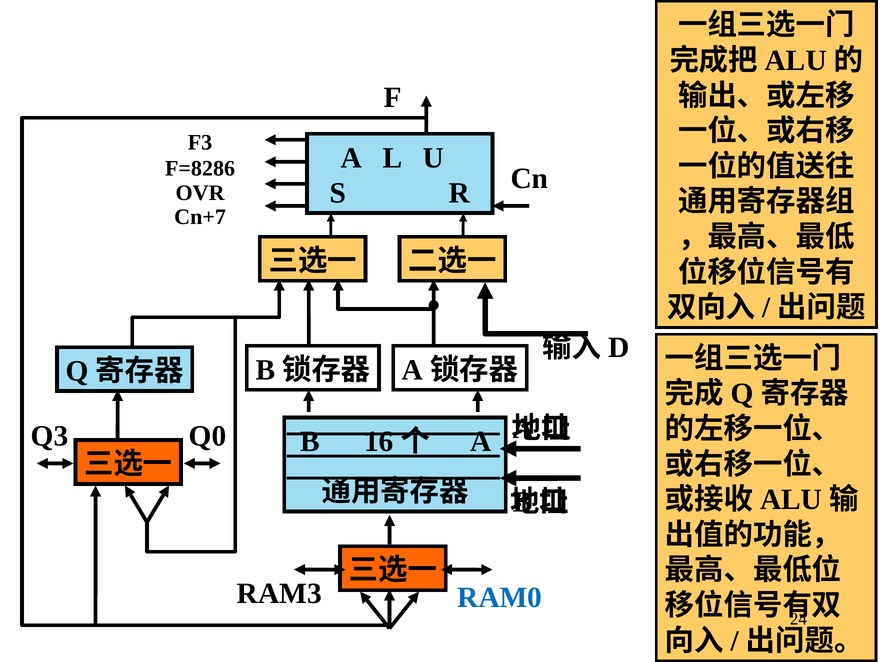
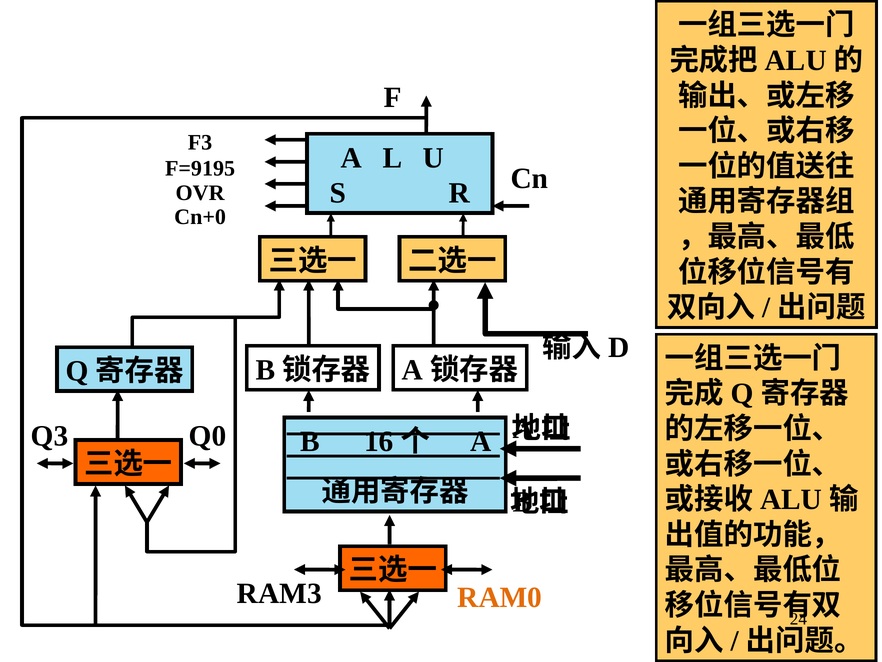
F=8286: F=8286 -> F=9195
Cn+7: Cn+7 -> Cn+0
RAM0 colour: blue -> orange
